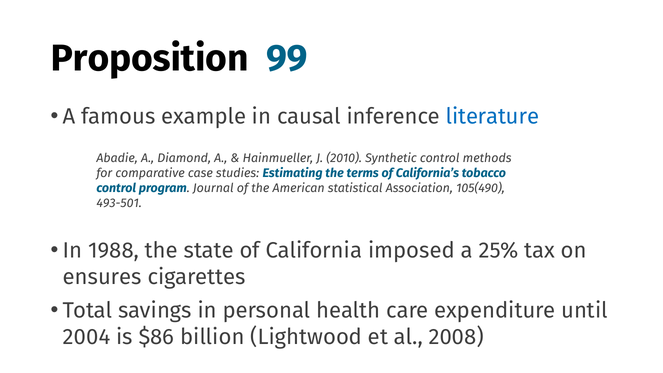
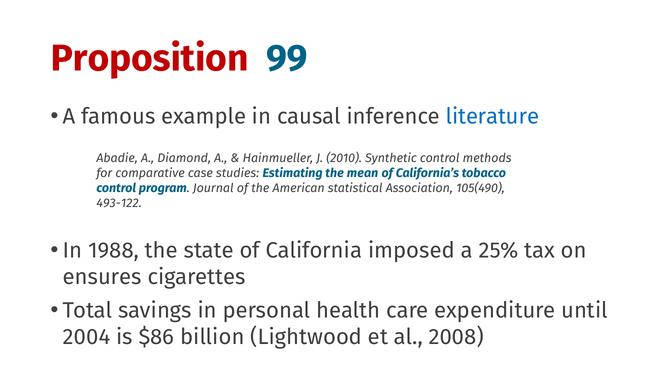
Proposition colour: black -> red
terms: terms -> mean
493-501: 493-501 -> 493-122
